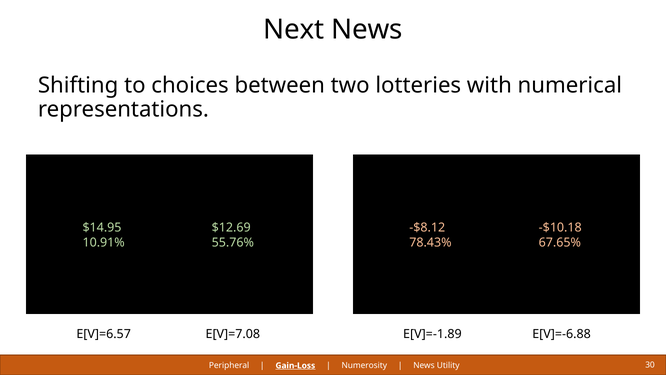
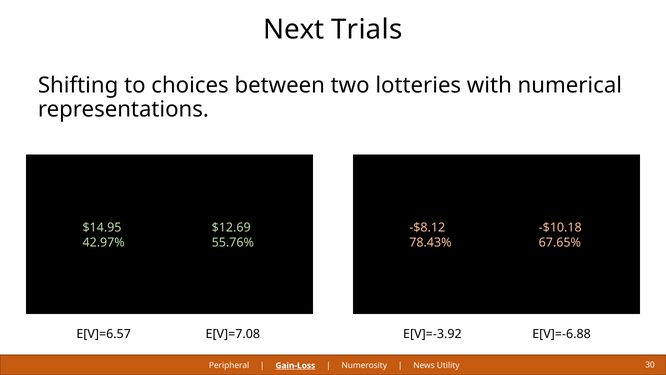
Next News: News -> Trials
10.91%: 10.91% -> 42.97%
E[V]=-1.89: E[V]=-1.89 -> E[V]=-3.92
